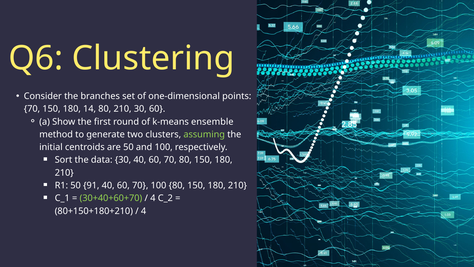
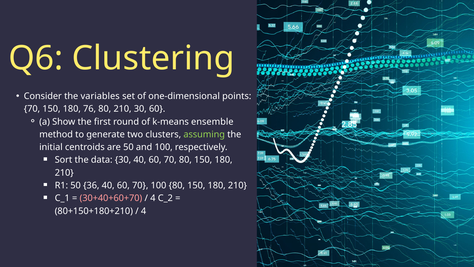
branches: branches -> variables
14: 14 -> 76
91: 91 -> 36
30+40+60+70 colour: light green -> pink
